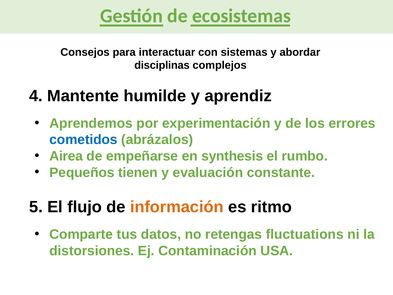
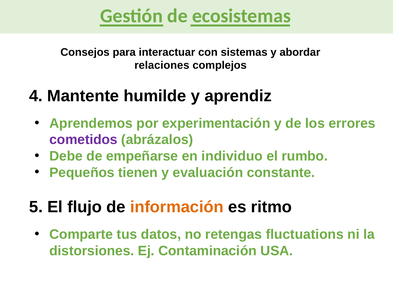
disciplinas: disciplinas -> relaciones
cometidos colour: blue -> purple
Airea: Airea -> Debe
synthesis: synthesis -> individuo
